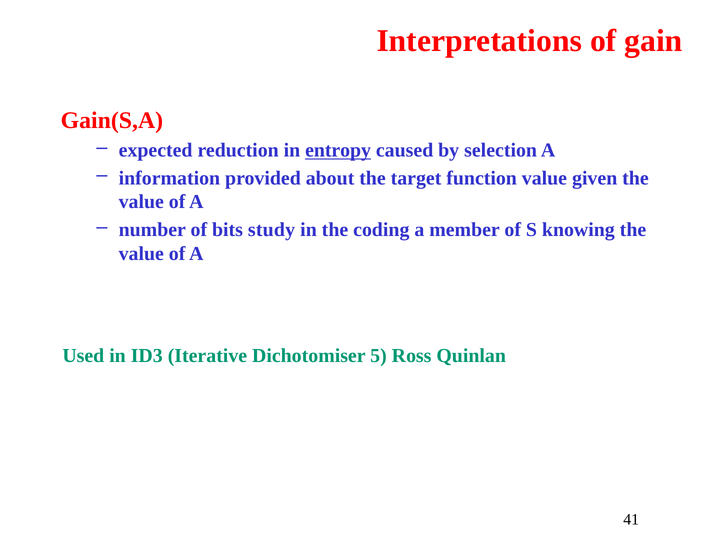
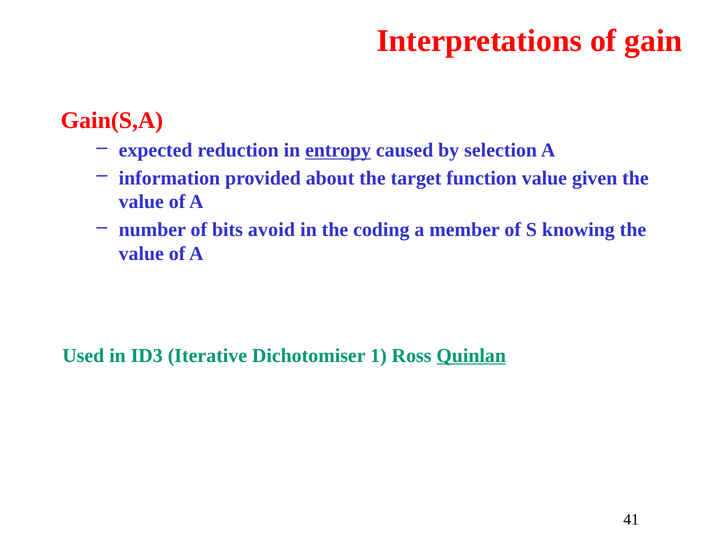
study: study -> avoid
5: 5 -> 1
Quinlan underline: none -> present
